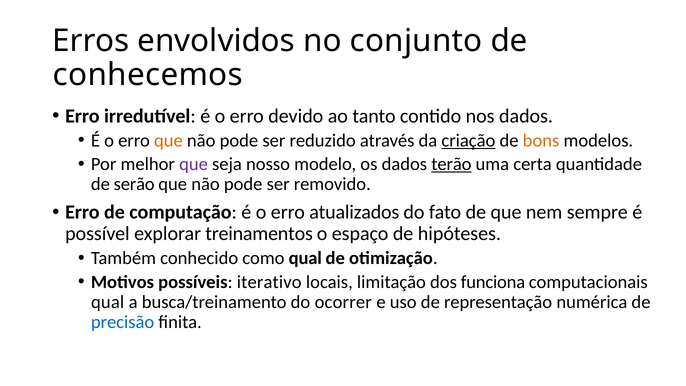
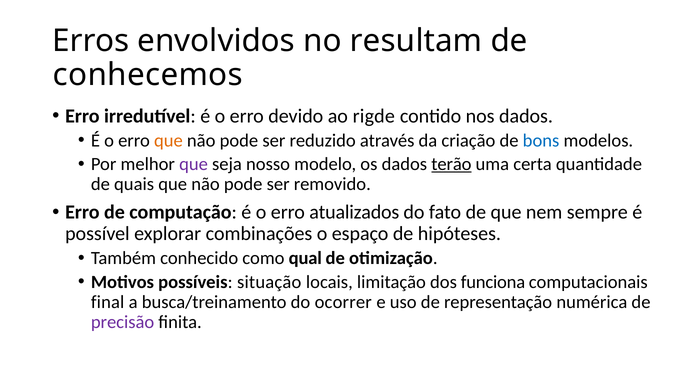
conjunto: conjunto -> resultam
tanto: tanto -> rigde
criação underline: present -> none
bons colour: orange -> blue
serão: serão -> quais
treinamentos: treinamentos -> combinações
iterativo: iterativo -> situação
qual at (108, 302): qual -> final
precisão colour: blue -> purple
